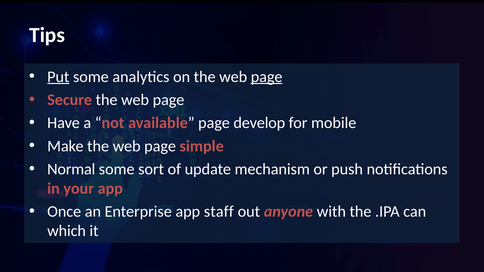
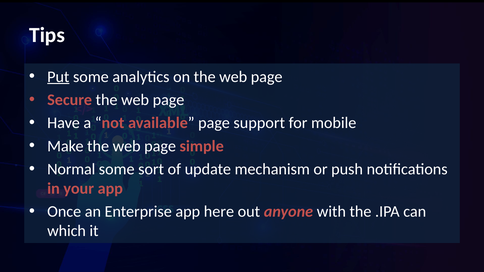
page at (267, 77) underline: present -> none
develop: develop -> support
staff: staff -> here
